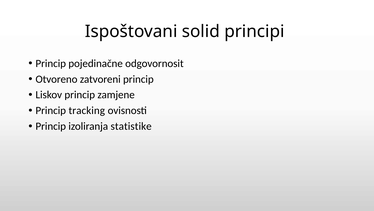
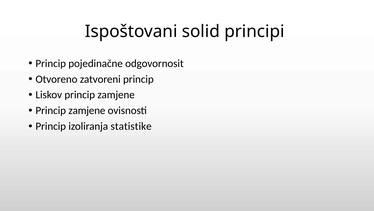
tracking at (87, 110): tracking -> zamjene
